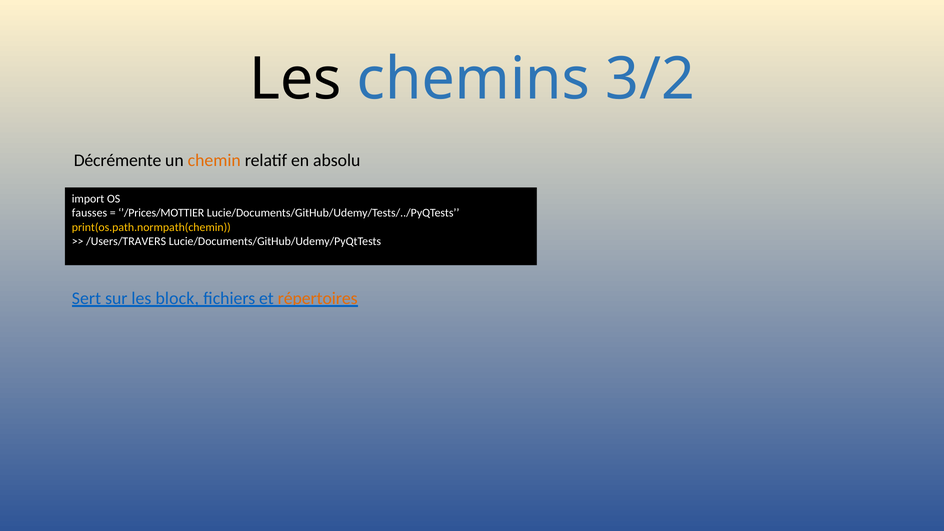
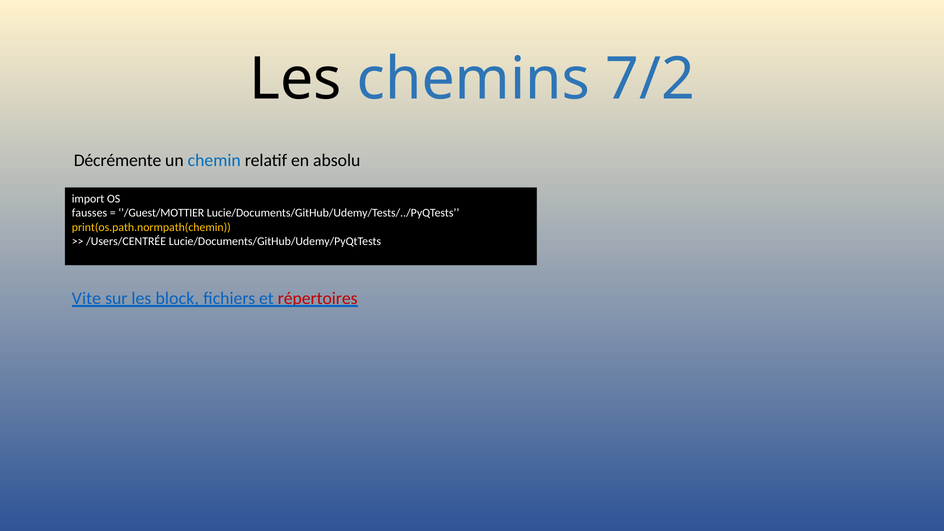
3/2: 3/2 -> 7/2
chemin colour: orange -> blue
’/Prices/MOTTIER: ’/Prices/MOTTIER -> ’/Guest/MOTTIER
/Users/TRAVERS: /Users/TRAVERS -> /Users/CENTRÉE
Sert: Sert -> Vite
répertoires colour: orange -> red
